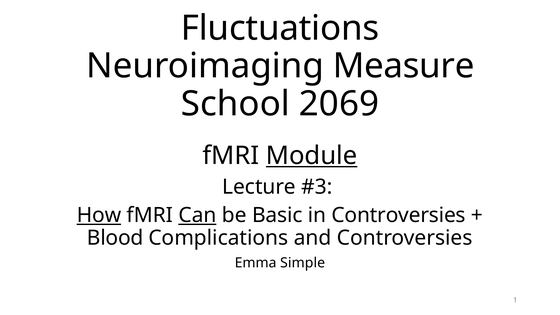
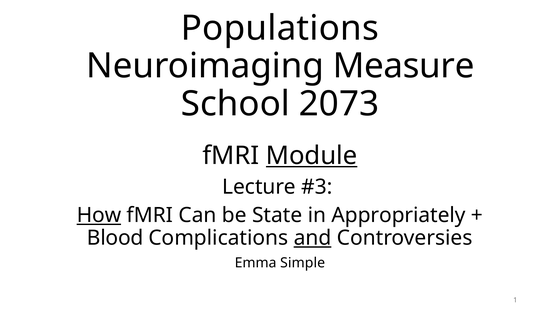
Fluctuations: Fluctuations -> Populations
2069: 2069 -> 2073
Can underline: present -> none
Basic: Basic -> State
in Controversies: Controversies -> Appropriately
and underline: none -> present
